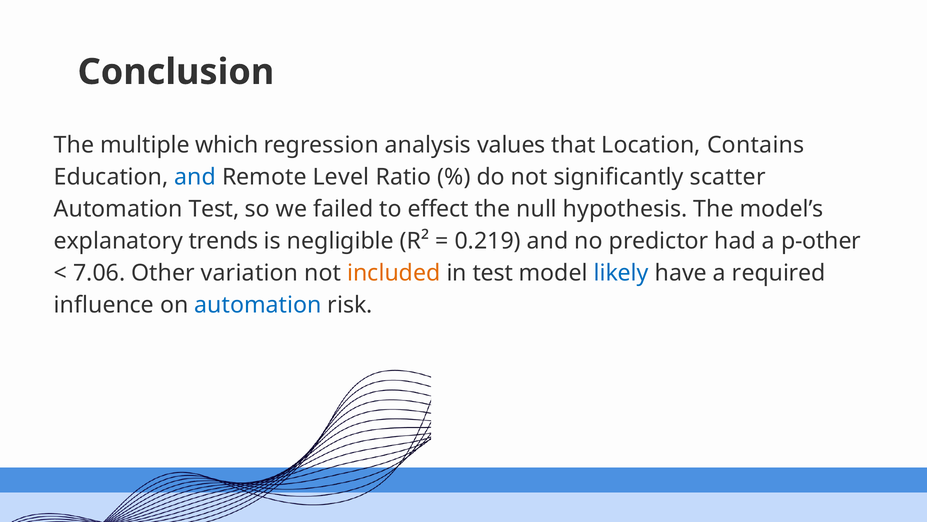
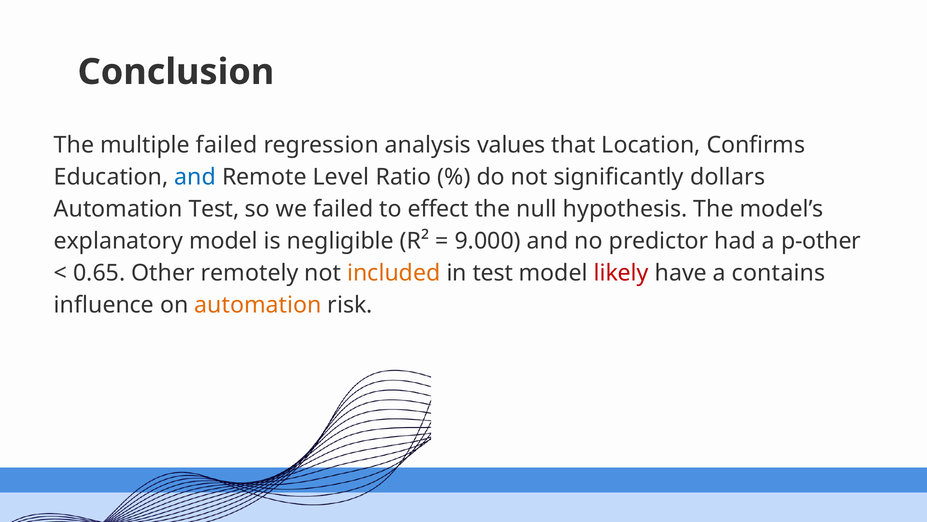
multiple which: which -> failed
Contains: Contains -> Confirms
scatter: scatter -> dollars
explanatory trends: trends -> model
0.219: 0.219 -> 9.000
7.06: 7.06 -> 0.65
variation: variation -> remotely
likely colour: blue -> red
required: required -> contains
automation at (258, 305) colour: blue -> orange
